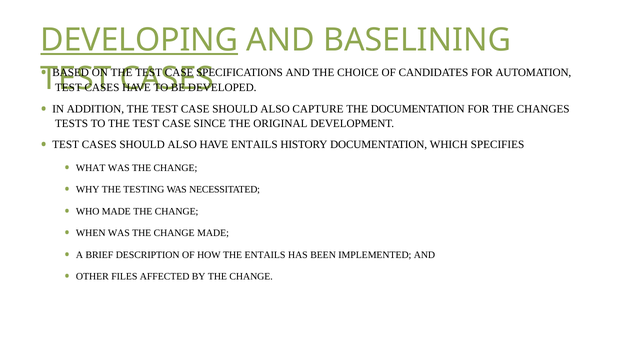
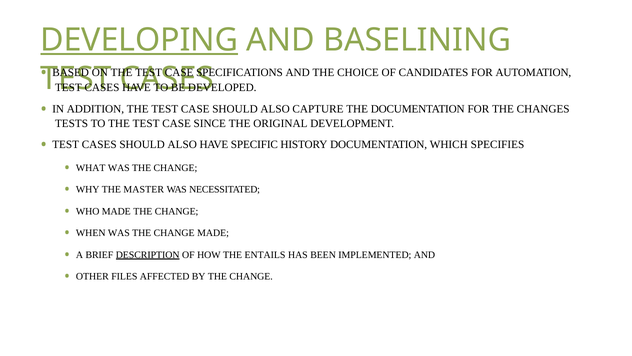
HAVE ENTAILS: ENTAILS -> SPECIFIC
TESTING: TESTING -> MASTER
DESCRIPTION underline: none -> present
